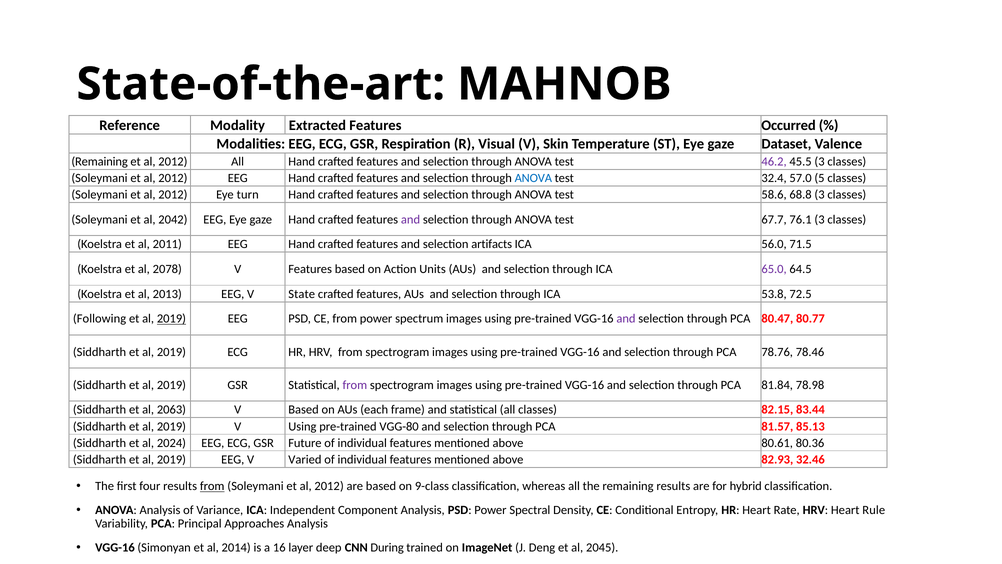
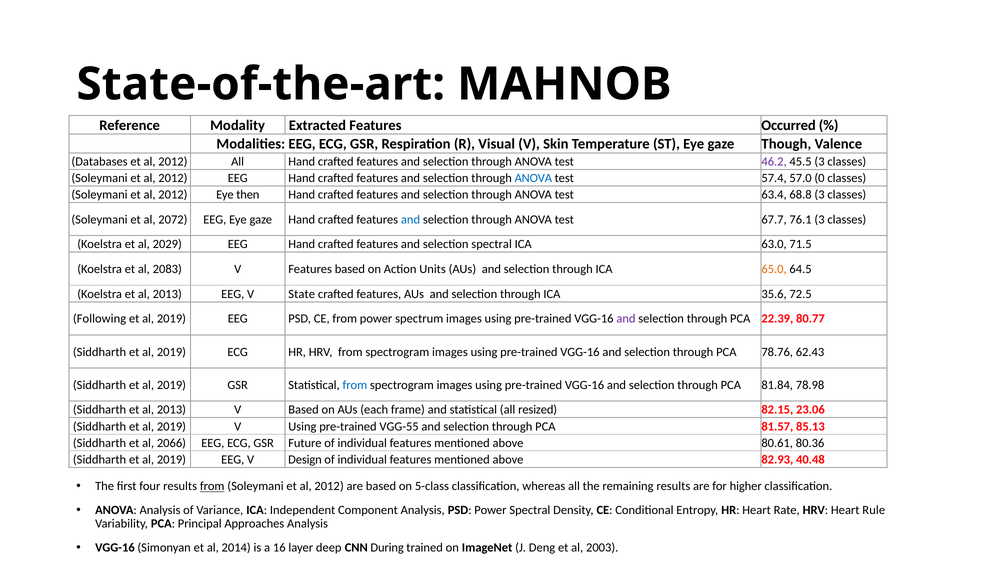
Dataset: Dataset -> Though
Remaining at (100, 161): Remaining -> Databases
32.4: 32.4 -> 57.4
5: 5 -> 0
turn: turn -> then
58.6: 58.6 -> 63.4
2042: 2042 -> 2072
and at (411, 219) colour: purple -> blue
2011: 2011 -> 2029
selection artifacts: artifacts -> spectral
56.0: 56.0 -> 63.0
2078: 2078 -> 2083
65.0 colour: purple -> orange
53.8: 53.8 -> 35.6
2019 at (171, 319) underline: present -> none
80.47: 80.47 -> 22.39
78.46: 78.46 -> 62.43
from at (355, 385) colour: purple -> blue
Siddharth et al 2063: 2063 -> 2013
all classes: classes -> resized
83.44: 83.44 -> 23.06
VGG-80: VGG-80 -> VGG-55
2024: 2024 -> 2066
Varied: Varied -> Design
32.46: 32.46 -> 40.48
9-class: 9-class -> 5-class
hybrid: hybrid -> higher
2045: 2045 -> 2003
